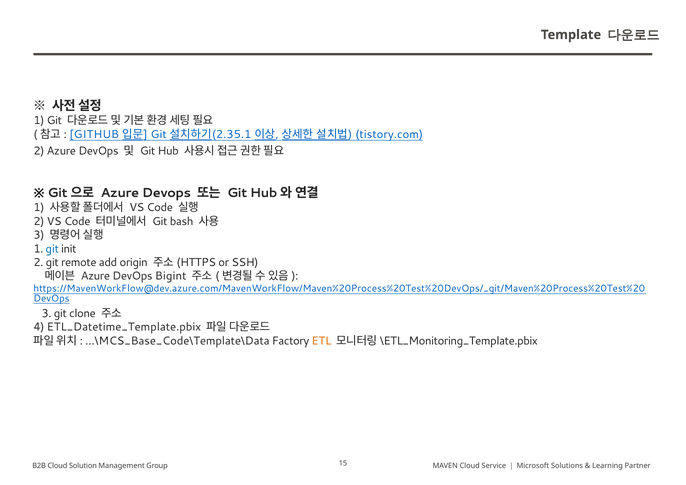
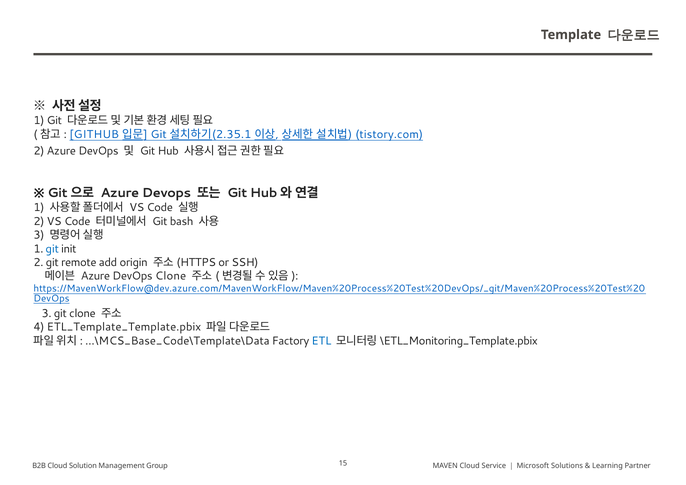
DevOps Bigint: Bigint -> Clone
ETL_Datetime_Template.pbix: ETL_Datetime_Template.pbix -> ETL_Template_Template.pbix
ETL colour: orange -> blue
